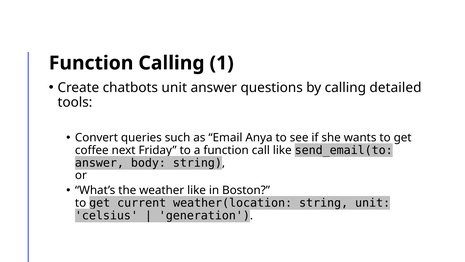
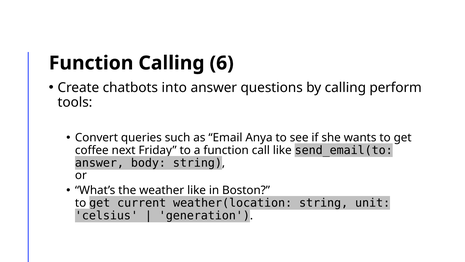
1: 1 -> 6
chatbots unit: unit -> into
detailed: detailed -> perform
